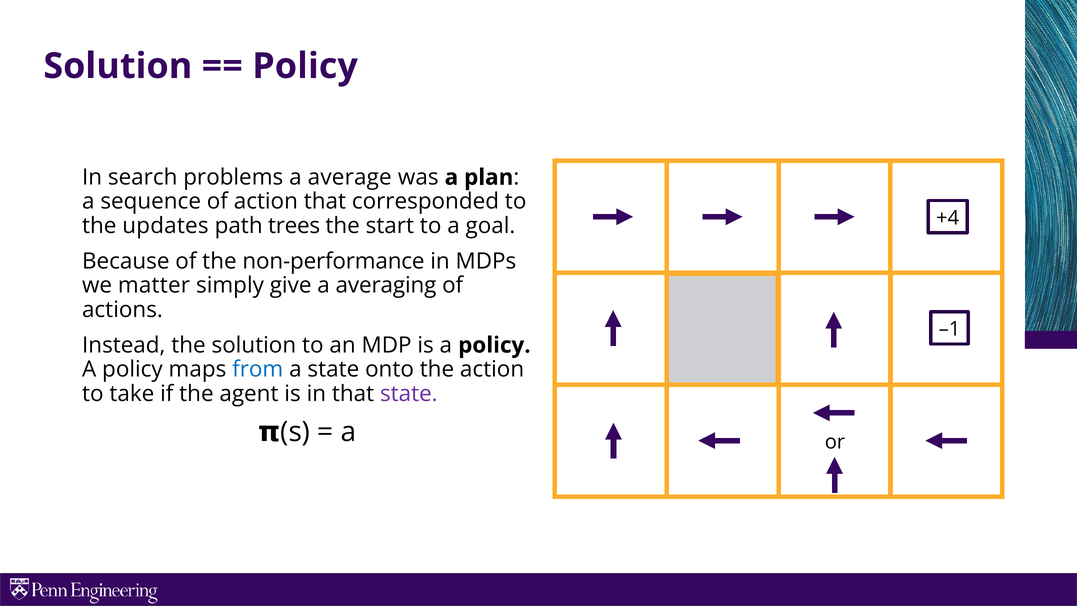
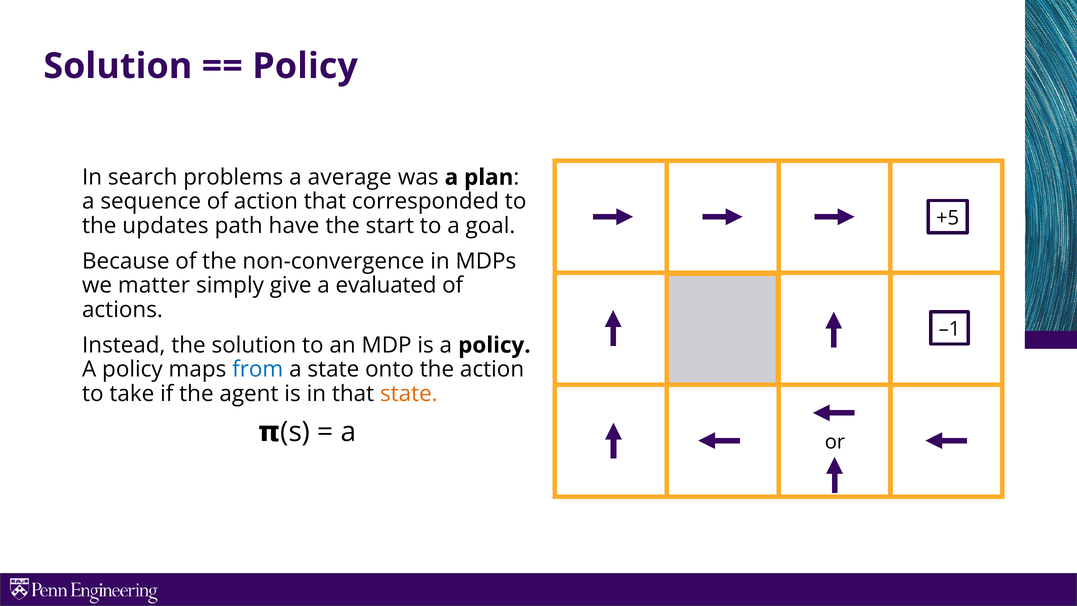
+4: +4 -> +5
trees: trees -> have
non-performance: non-performance -> non-convergence
averaging: averaging -> evaluated
state at (409, 394) colour: purple -> orange
